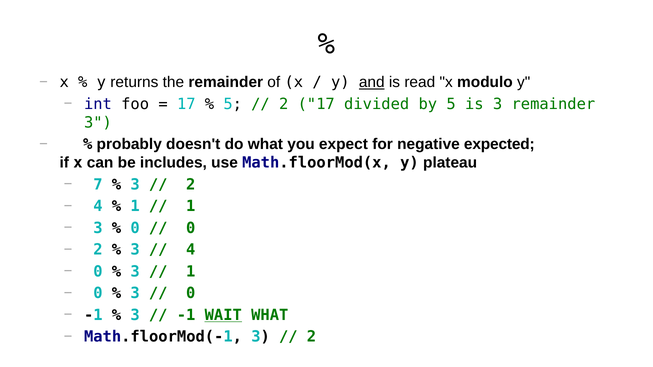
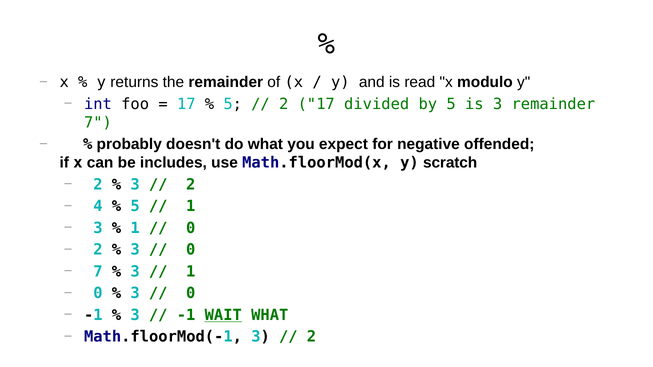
and underline: present -> none
3 at (98, 123): 3 -> 7
expected: expected -> offended
plateau: plateau -> scratch
7 at (98, 185): 7 -> 2
1 at (135, 207): 1 -> 5
0 at (135, 228): 0 -> 1
4 at (191, 250): 4 -> 0
0 at (98, 272): 0 -> 7
